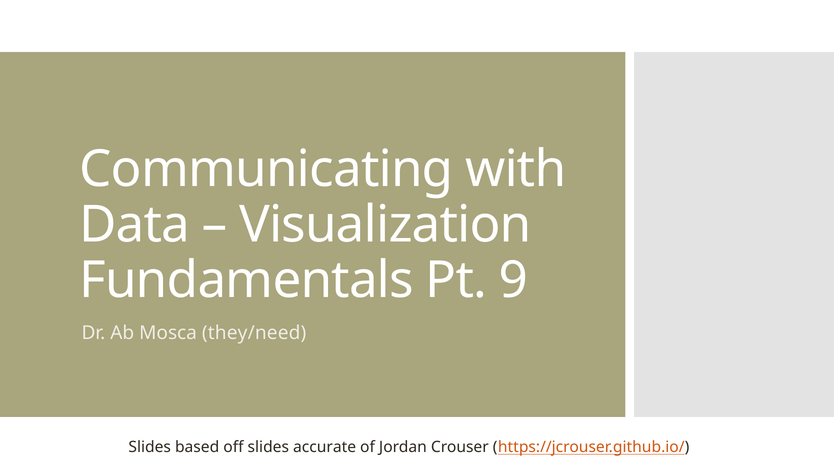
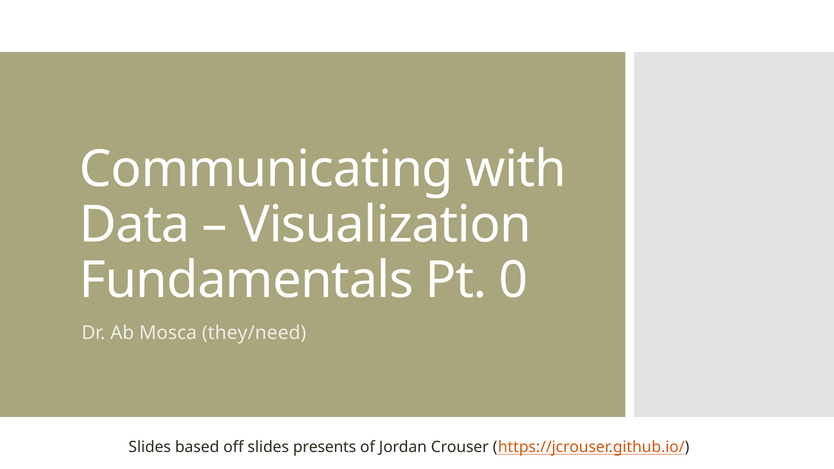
9: 9 -> 0
accurate: accurate -> presents
